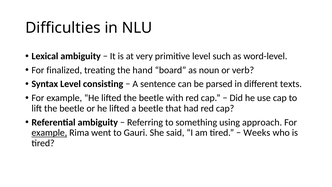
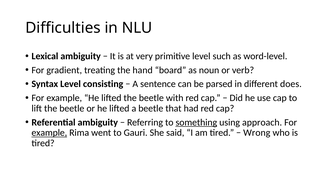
finalized: finalized -> gradient
texts: texts -> does
something underline: none -> present
Weeks: Weeks -> Wrong
